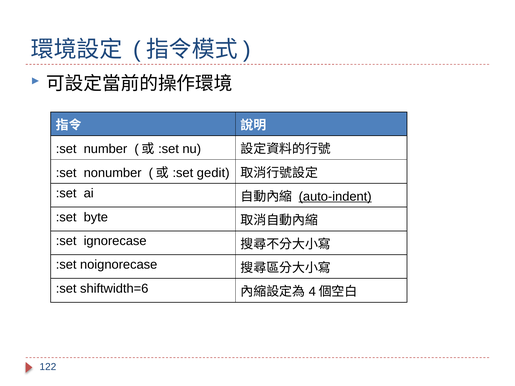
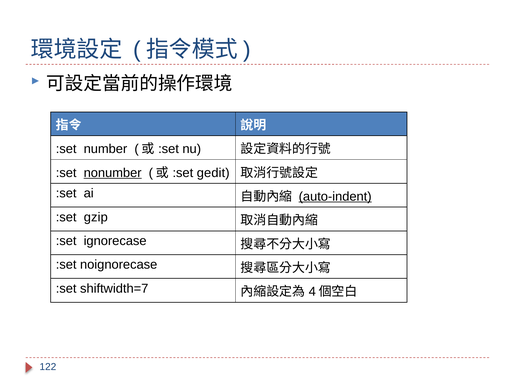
nonumber underline: none -> present
byte: byte -> gzip
shiftwidth=6: shiftwidth=6 -> shiftwidth=7
